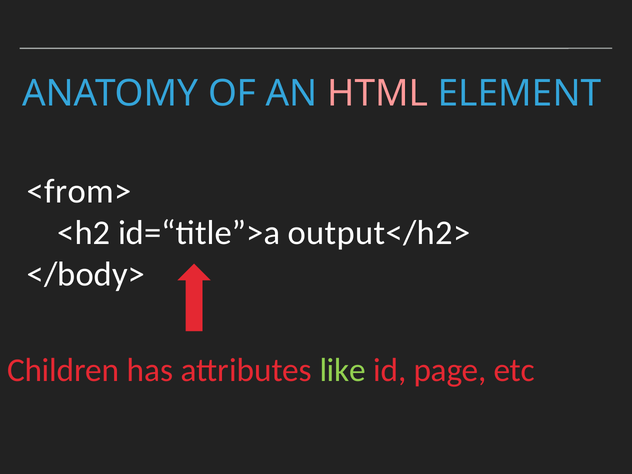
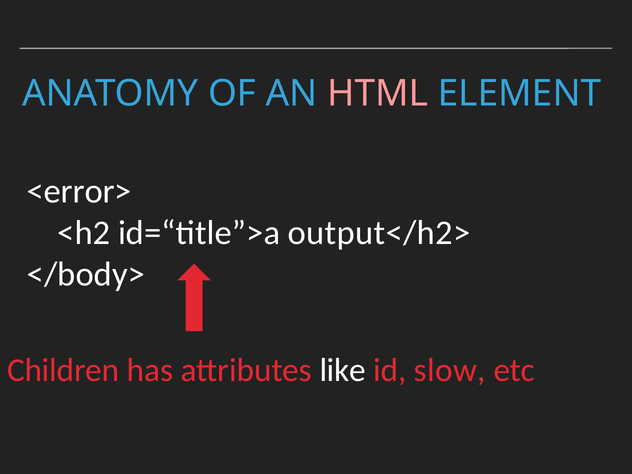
<from>: <from> -> <error>
like colour: light green -> white
page: page -> slow
